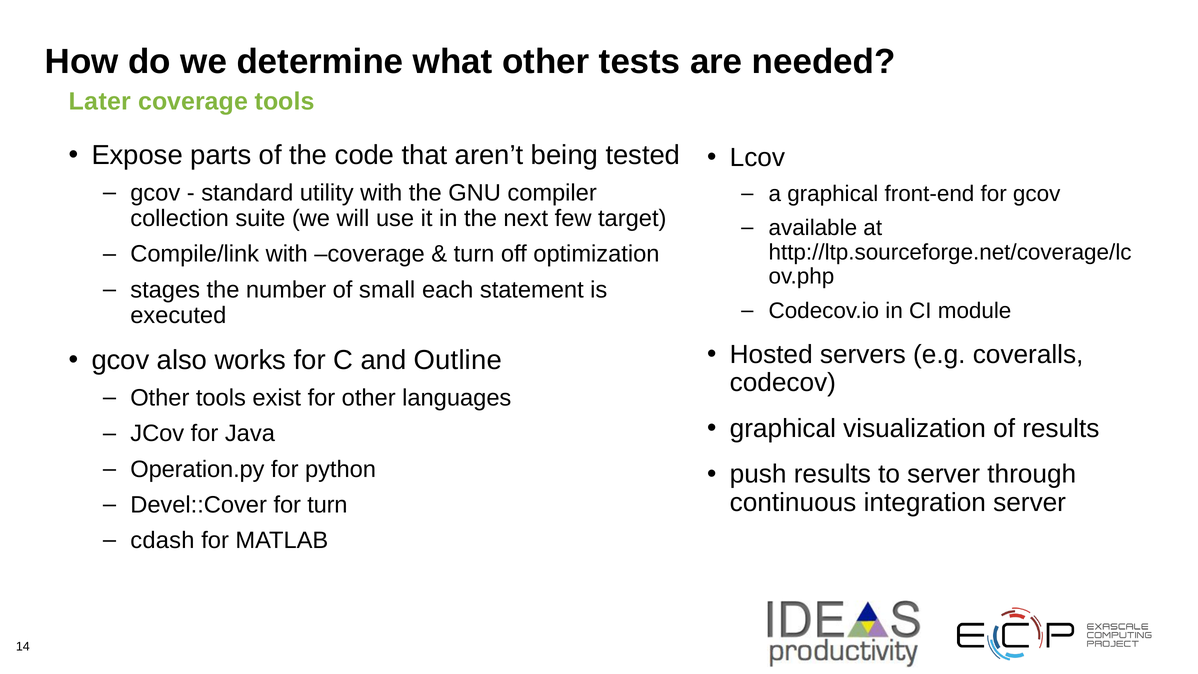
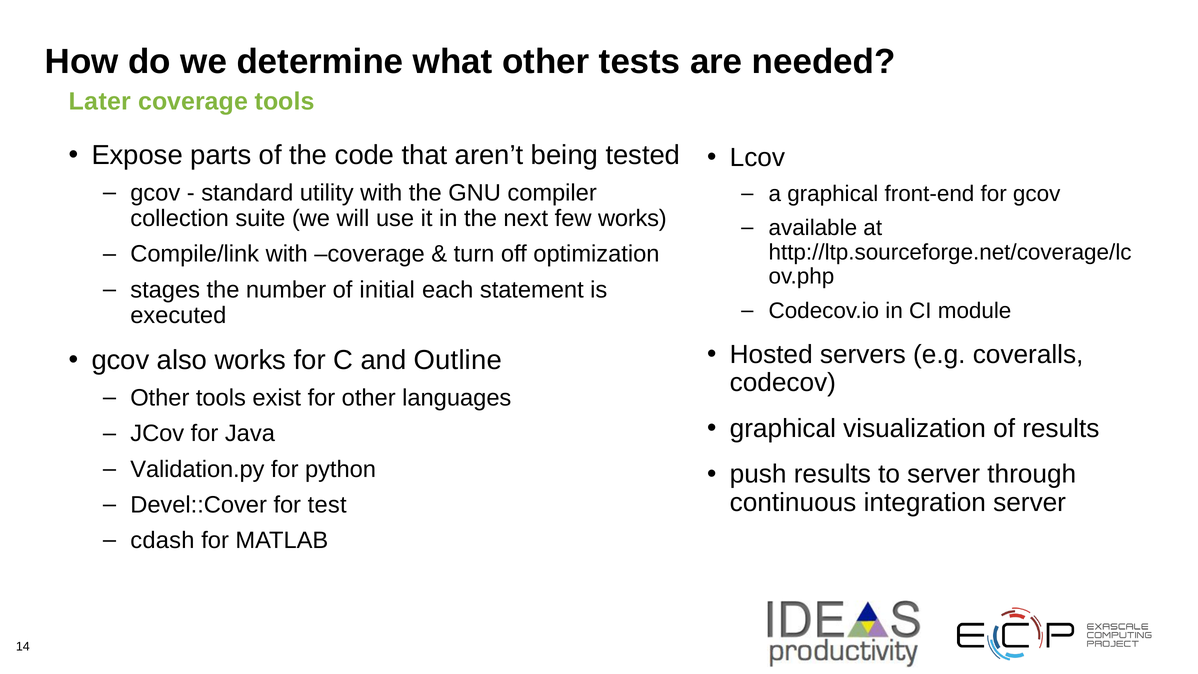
few target: target -> works
small: small -> initial
Operation.py: Operation.py -> Validation.py
for turn: turn -> test
